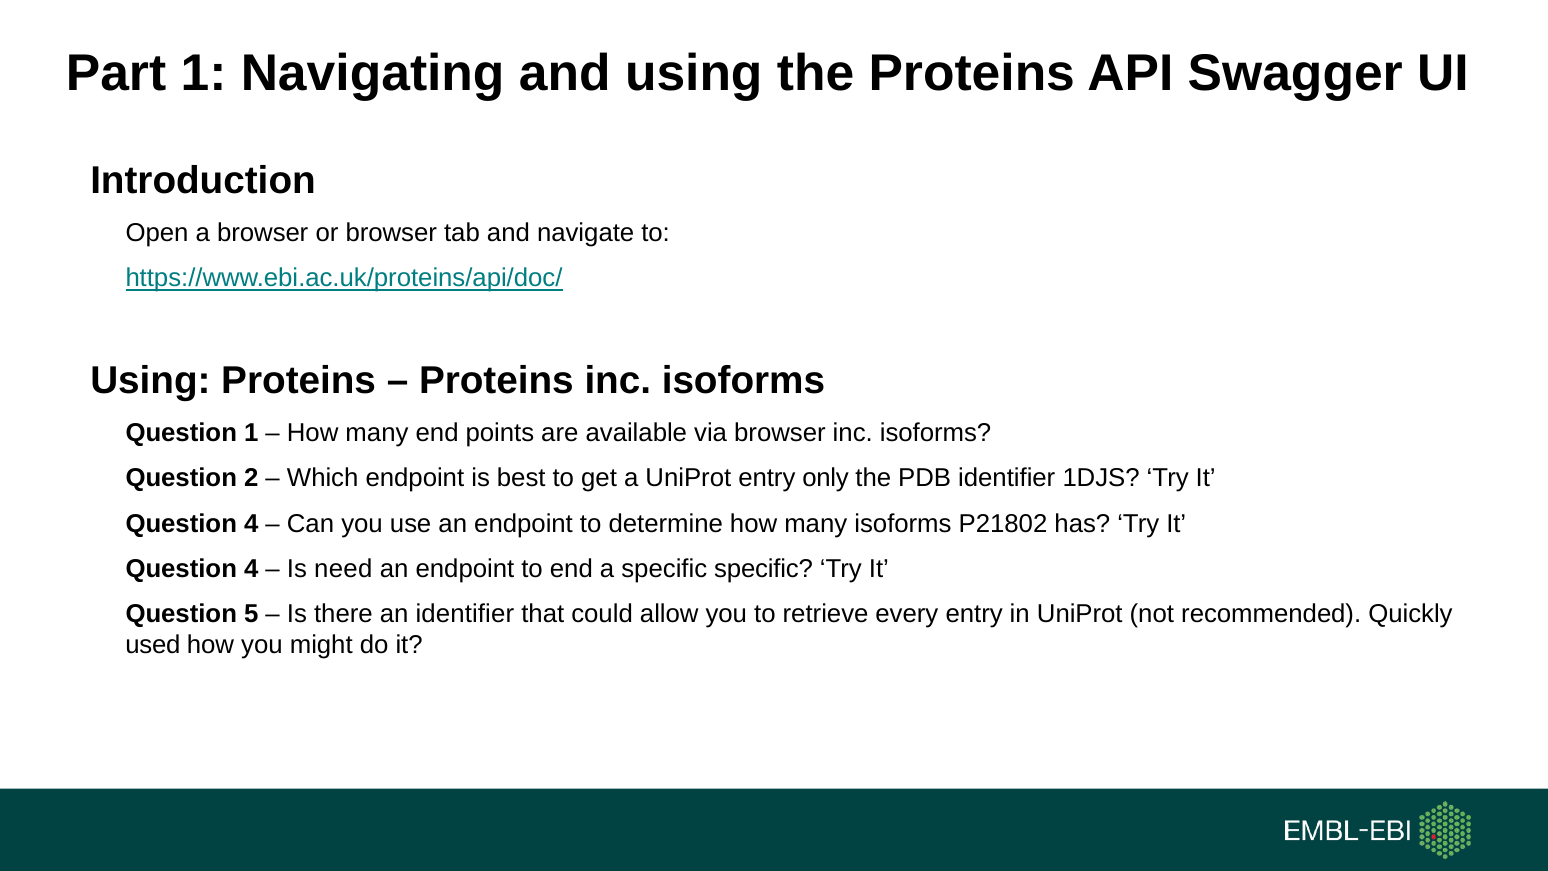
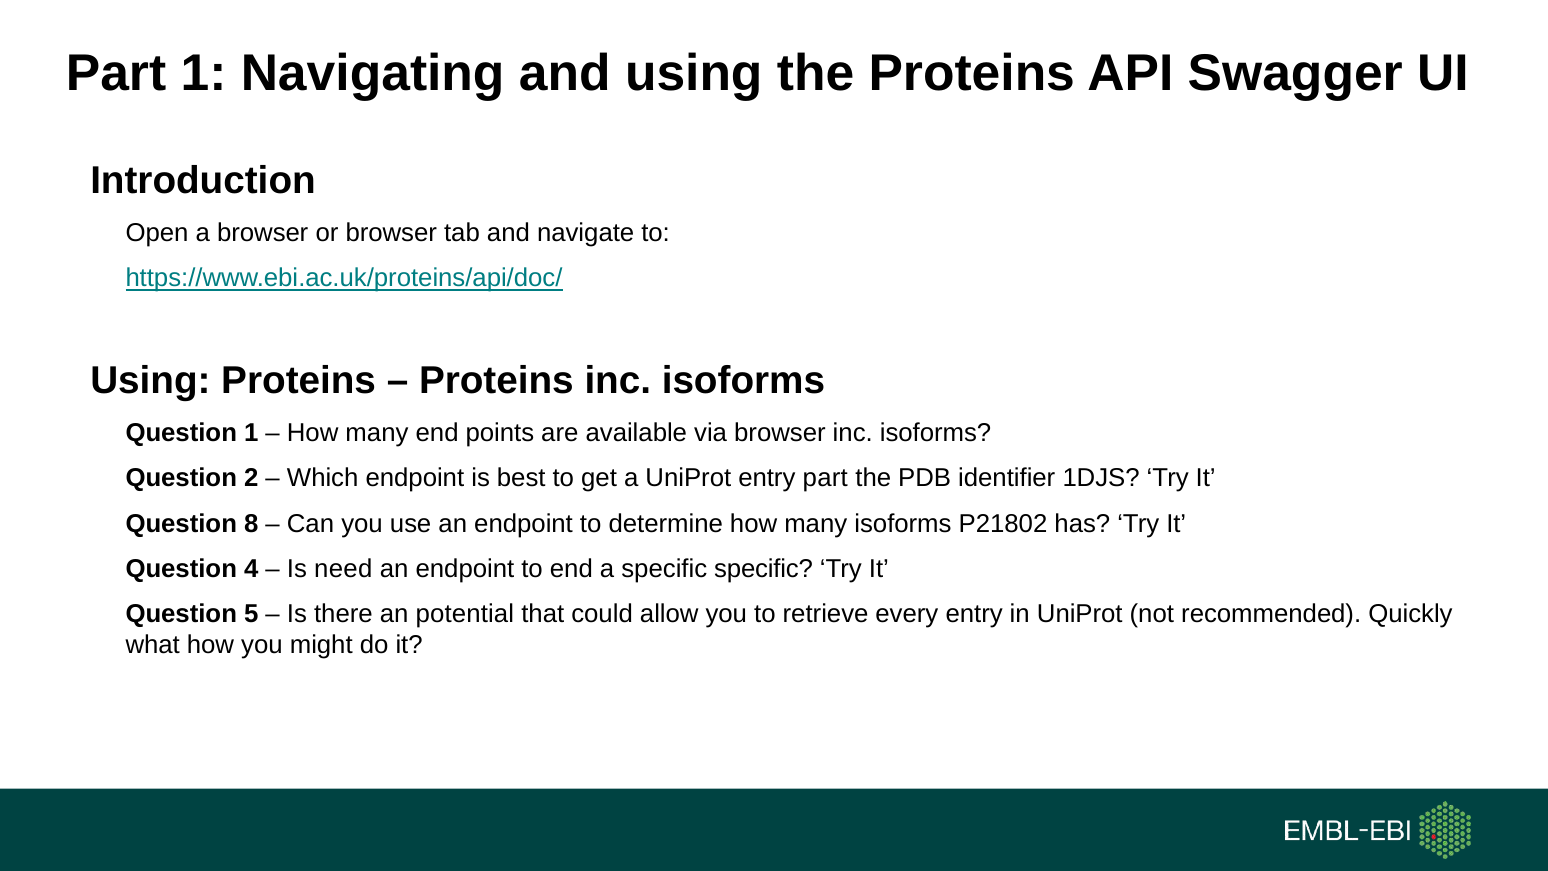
entry only: only -> part
4 at (251, 523): 4 -> 8
an identifier: identifier -> potential
used: used -> what
